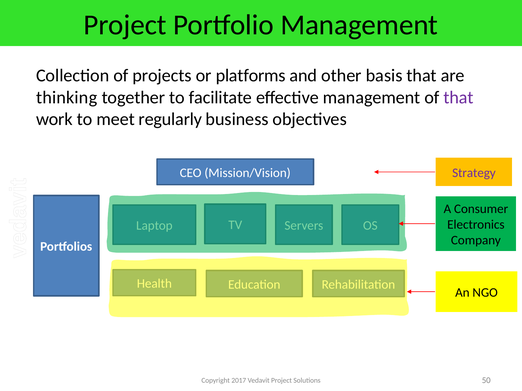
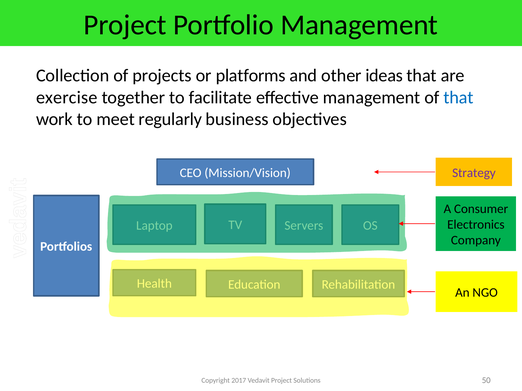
basis: basis -> ideas
thinking: thinking -> exercise
that at (459, 97) colour: purple -> blue
